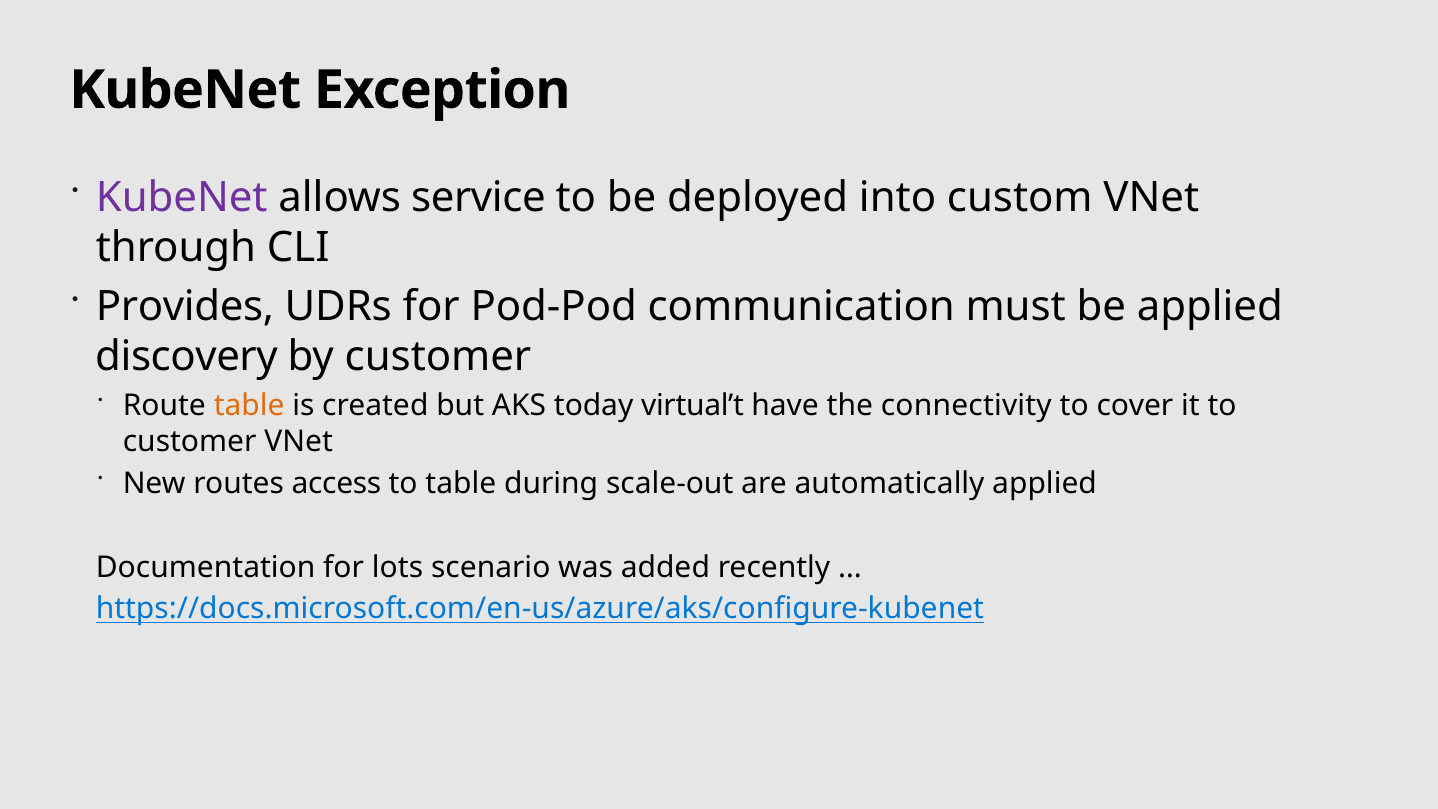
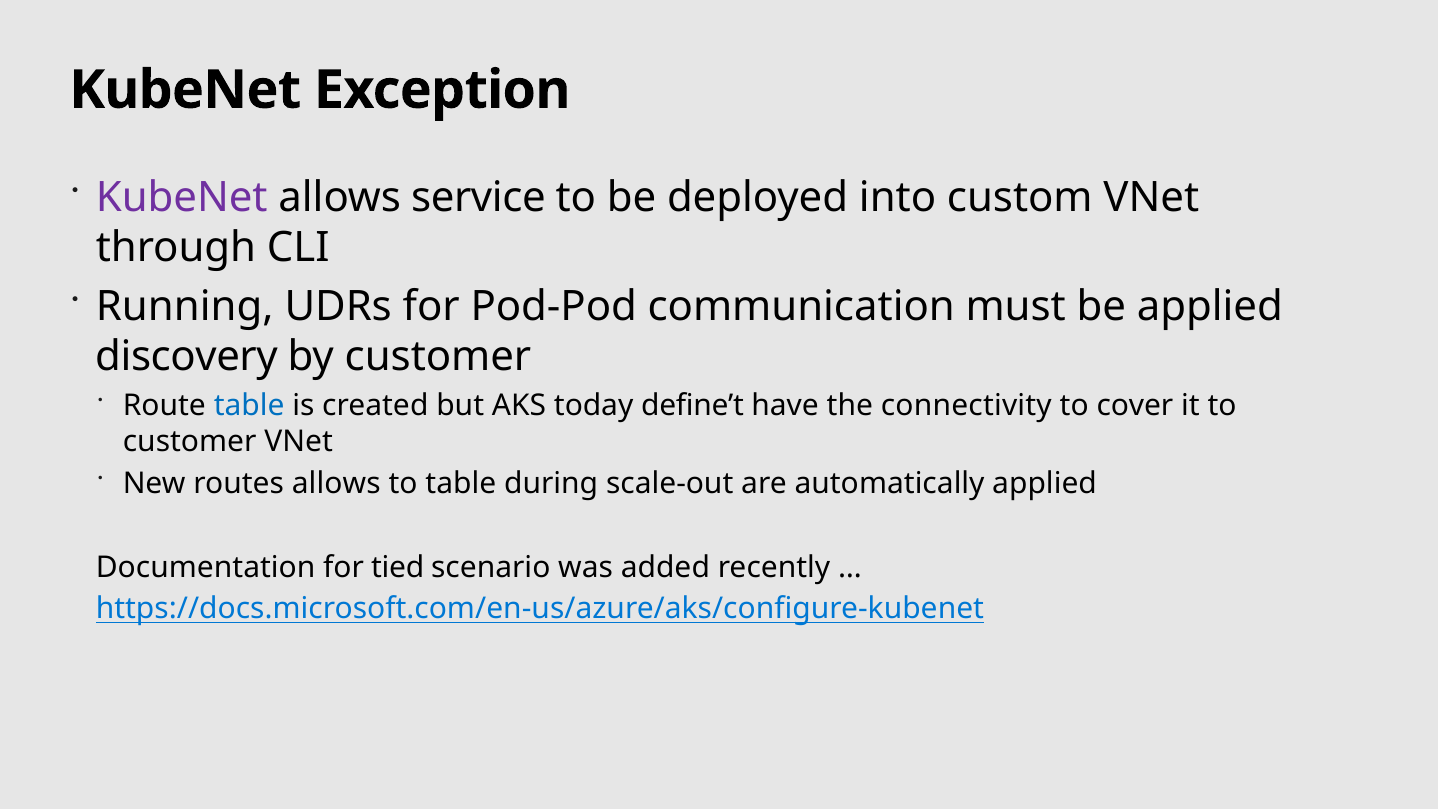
Provides: Provides -> Running
table at (249, 405) colour: orange -> blue
virtual’t: virtual’t -> define’t
routes access: access -> allows
lots: lots -> tied
